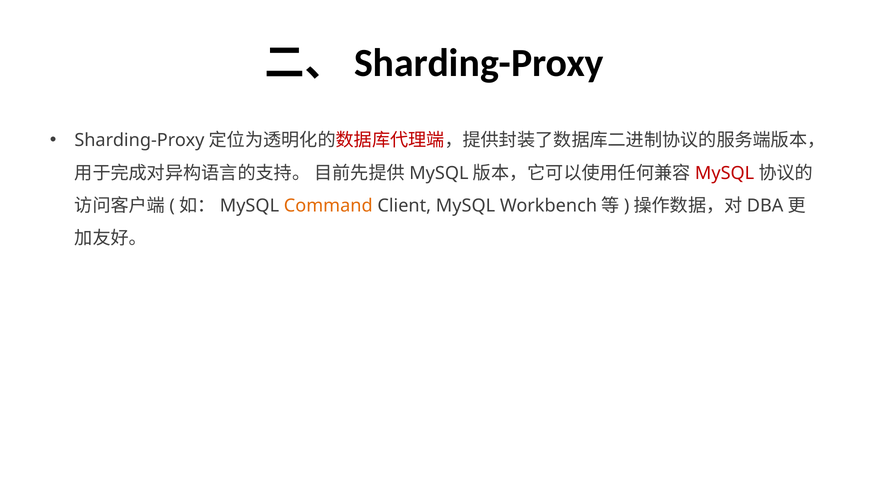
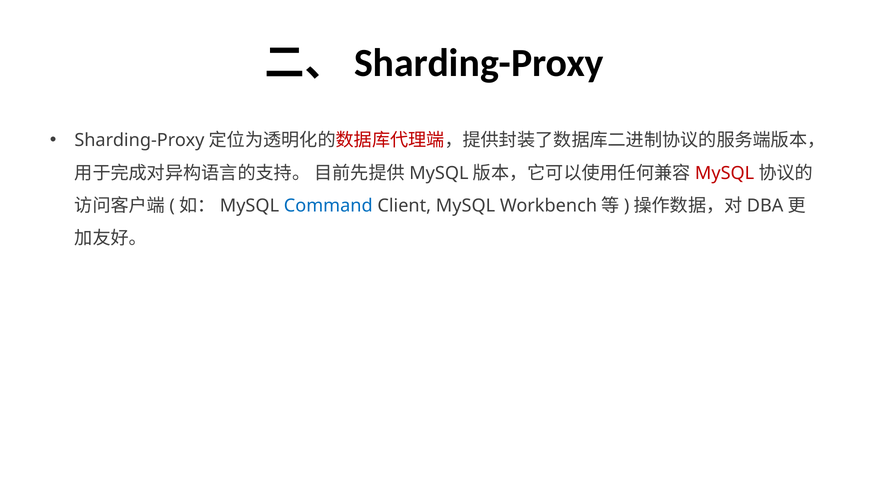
Command colour: orange -> blue
